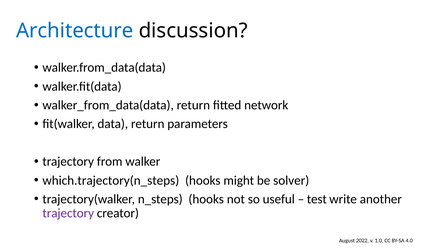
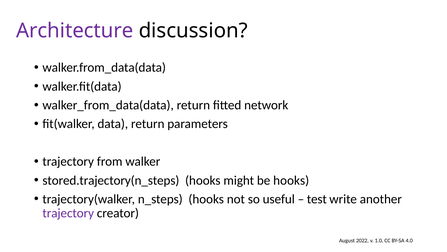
Architecture colour: blue -> purple
which.trajectory(n_steps: which.trajectory(n_steps -> stored.trajectory(n_steps
be solver: solver -> hooks
